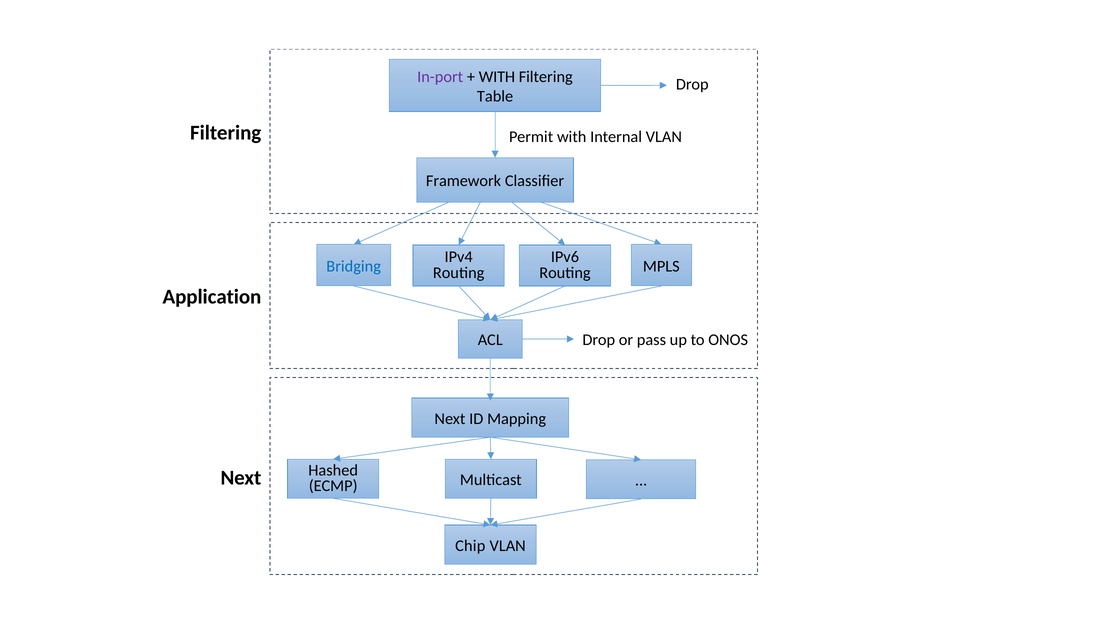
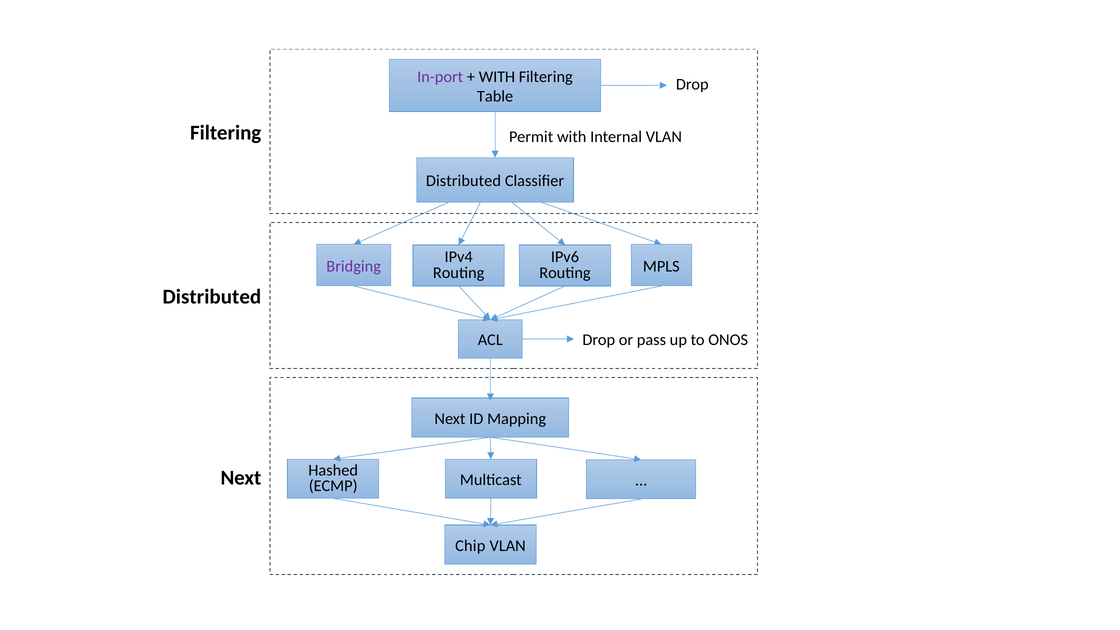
Framework at (464, 181): Framework -> Distributed
Bridging colour: blue -> purple
Application at (212, 297): Application -> Distributed
